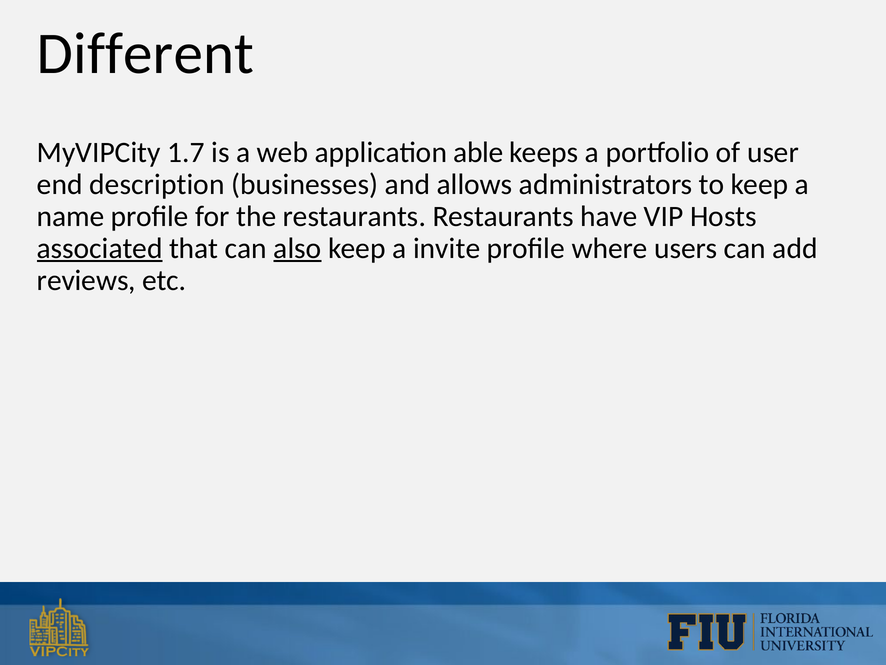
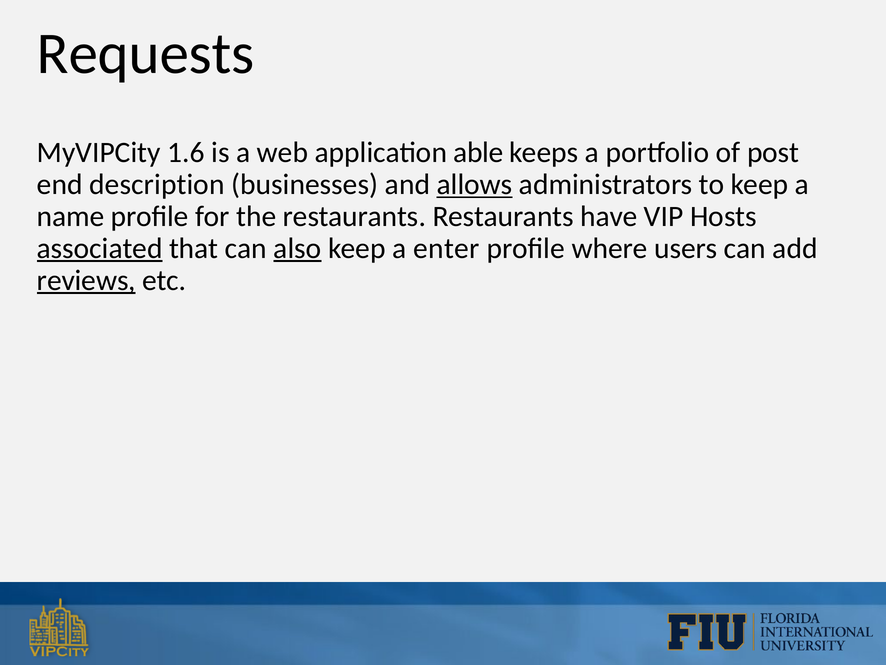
Different: Different -> Requests
1.7: 1.7 -> 1.6
user: user -> post
allows underline: none -> present
invite: invite -> enter
reviews underline: none -> present
